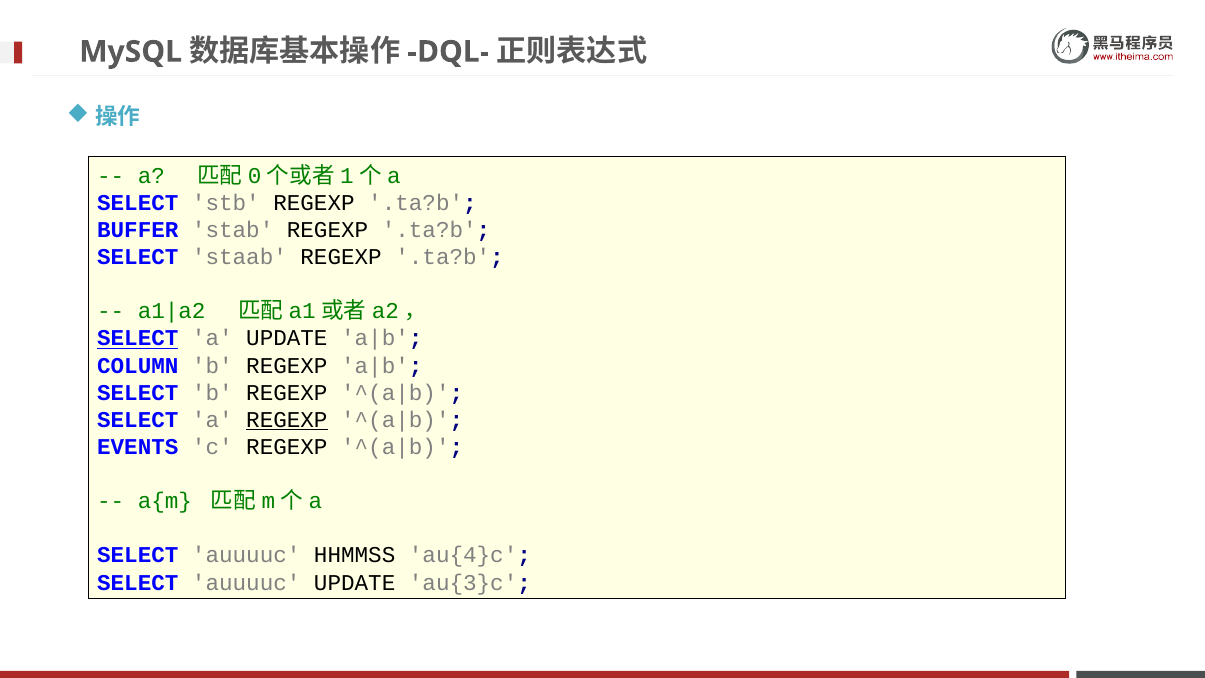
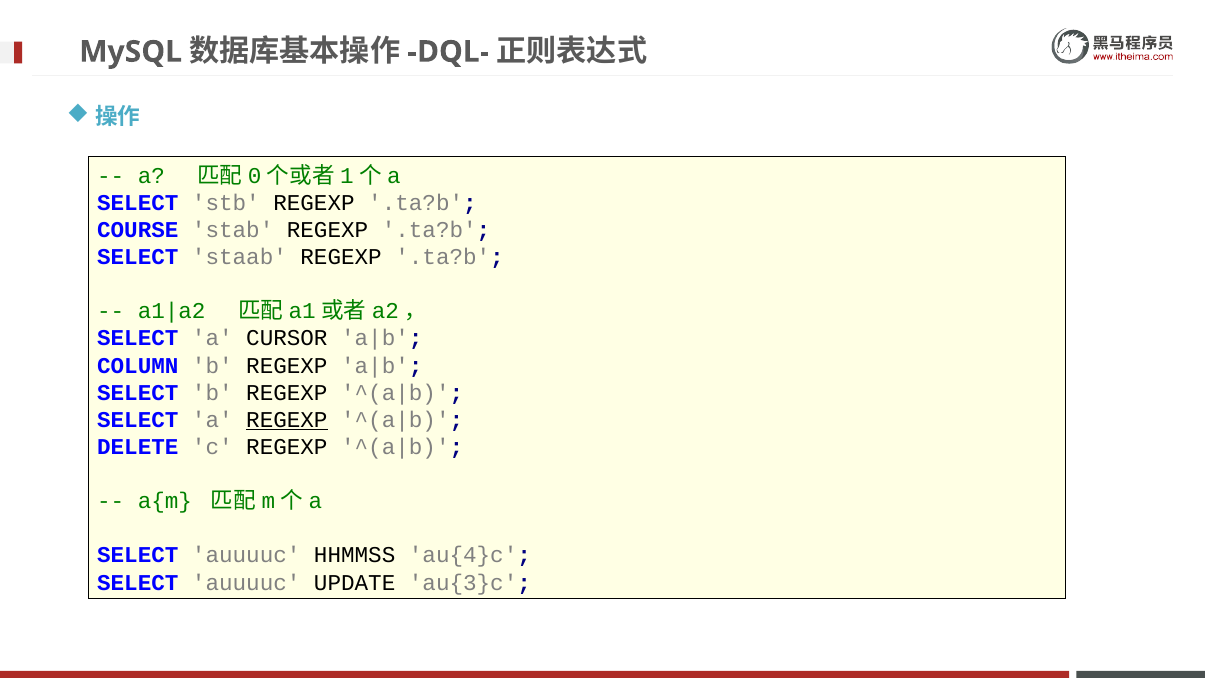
BUFFER: BUFFER -> COURSE
SELECT at (138, 338) underline: present -> none
a UPDATE: UPDATE -> CURSOR
EVENTS: EVENTS -> DELETE
